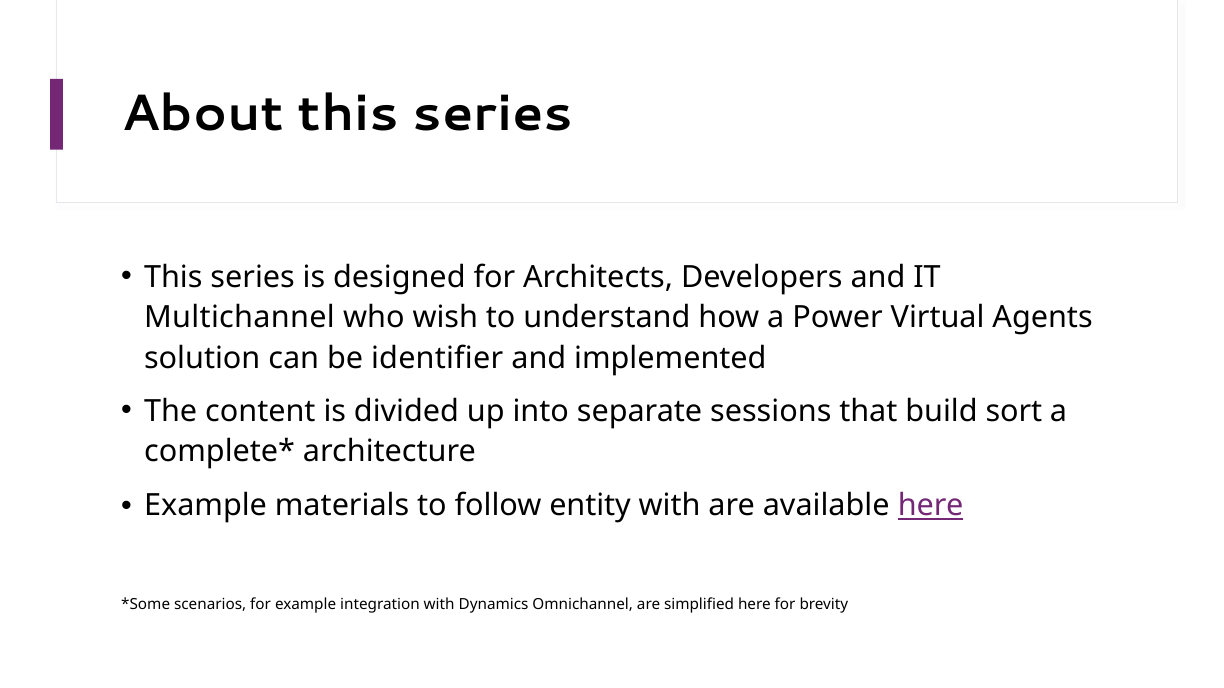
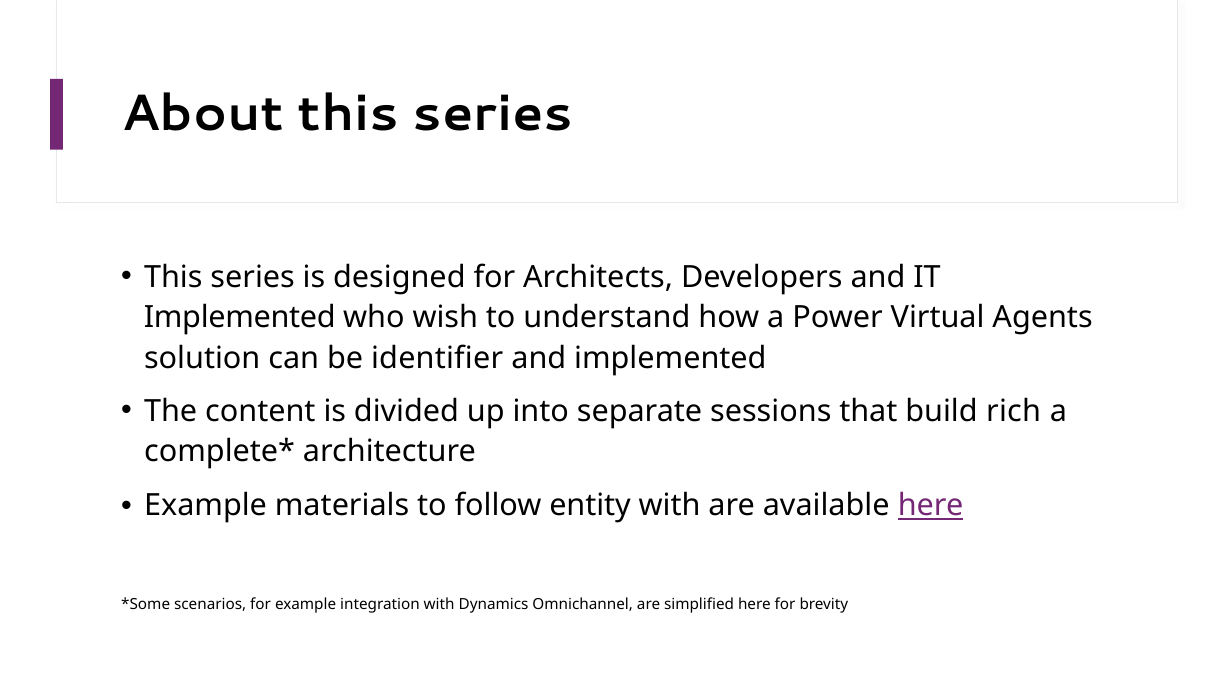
Multichannel at (239, 318): Multichannel -> Implemented
sort: sort -> rich
